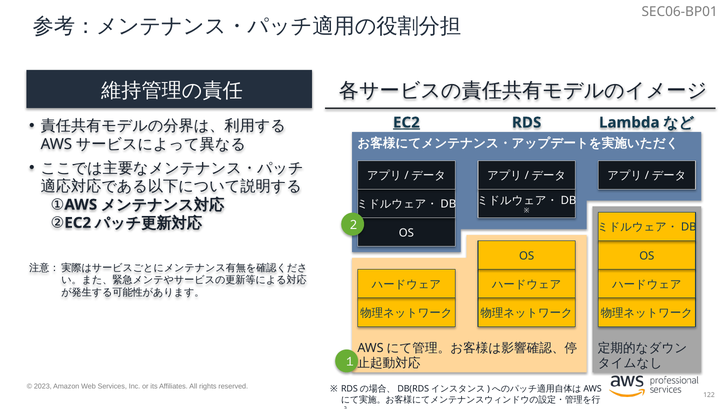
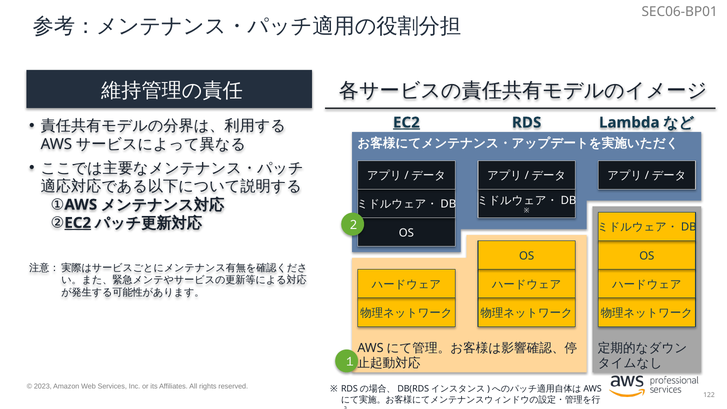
EC2 at (78, 223) underline: none -> present
